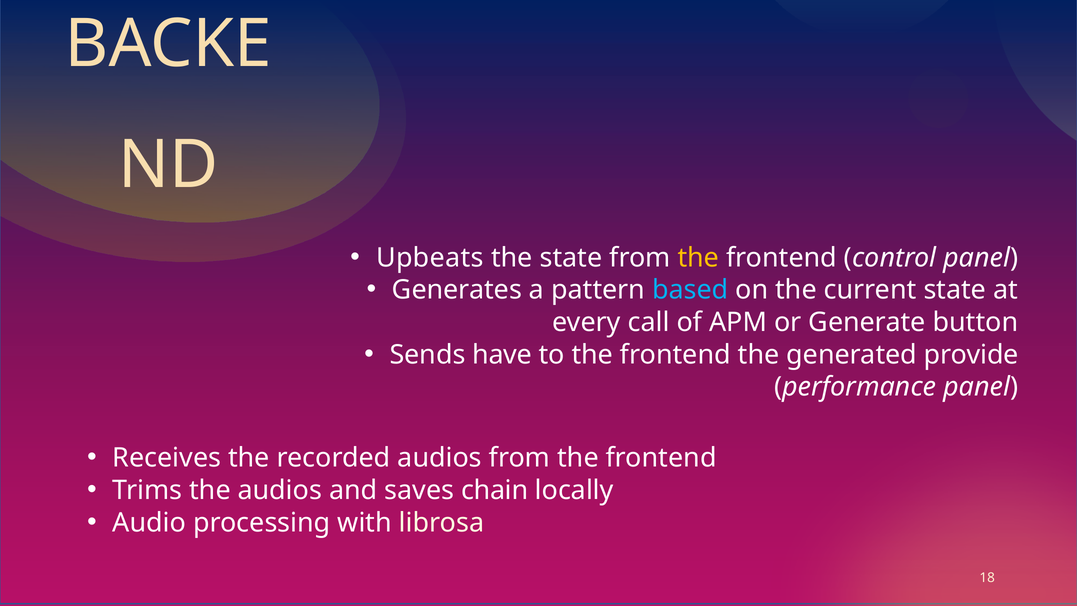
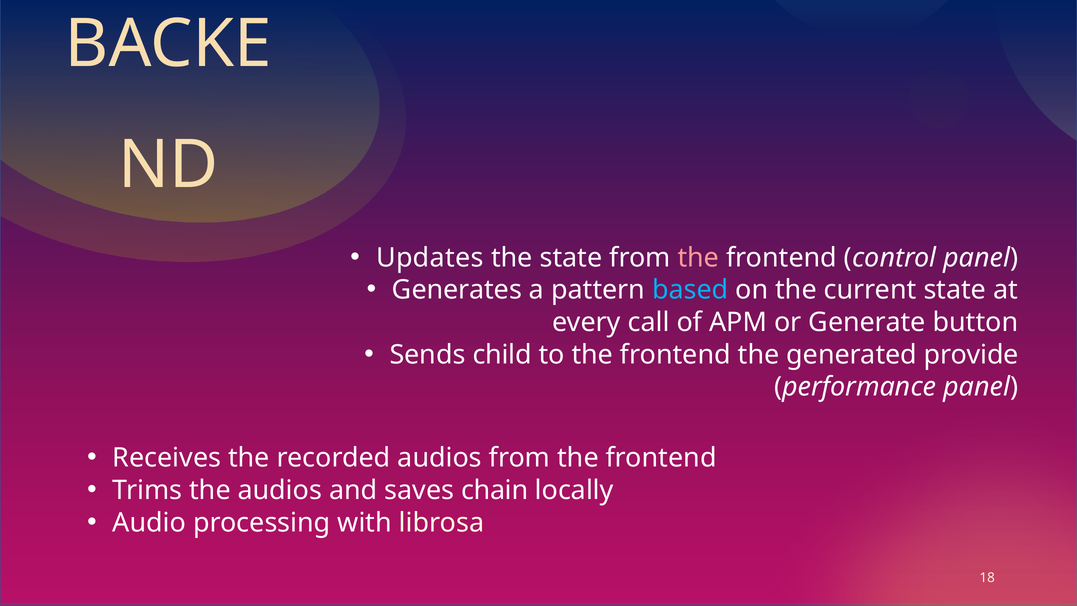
Upbeats: Upbeats -> Updates
the at (698, 258) colour: yellow -> pink
have: have -> child
